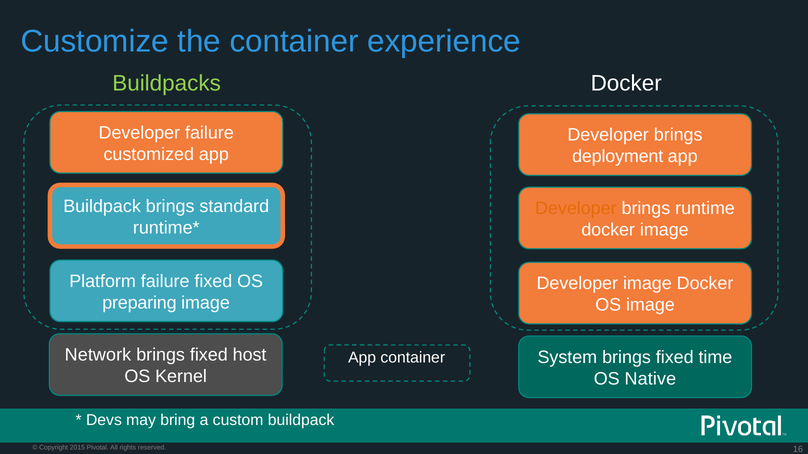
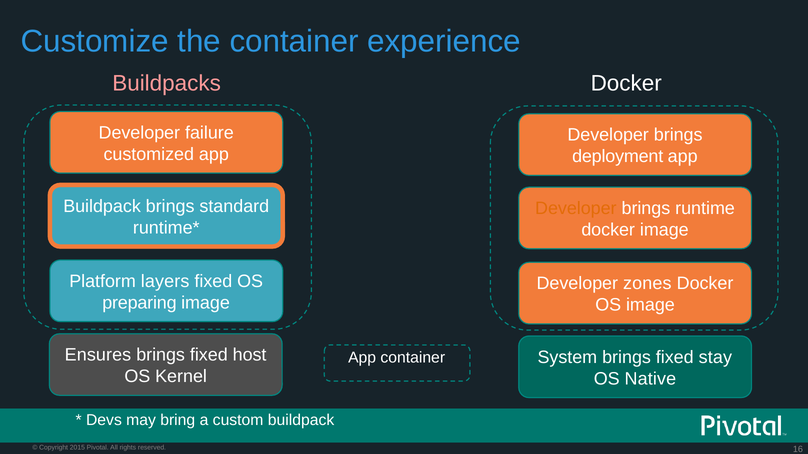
Buildpacks colour: light green -> pink
Platform failure: failure -> layers
Developer image: image -> zones
Network: Network -> Ensures
time: time -> stay
